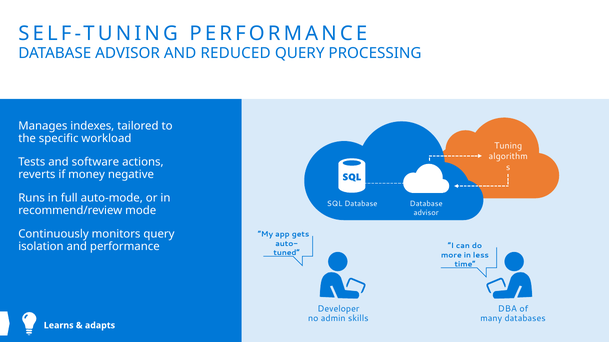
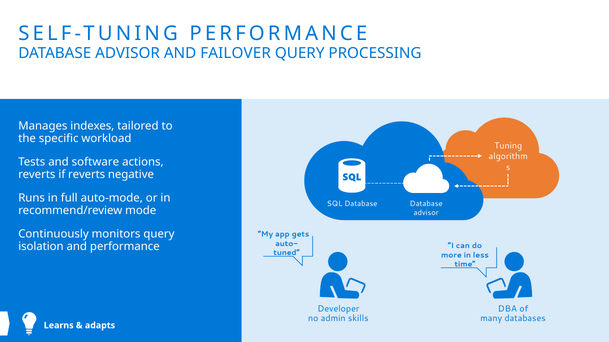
REDUCED: REDUCED -> FAILOVER
if money: money -> reverts
